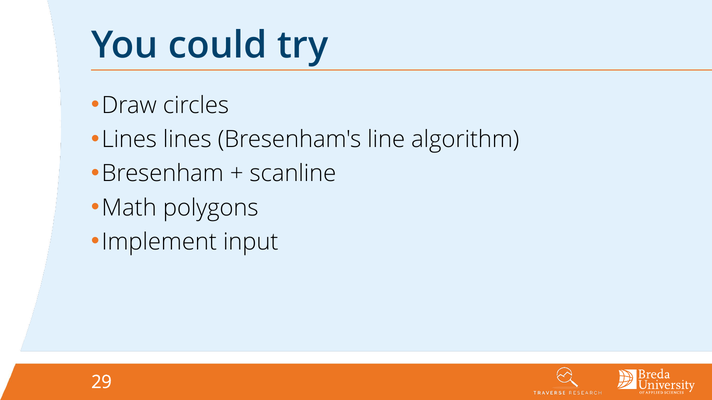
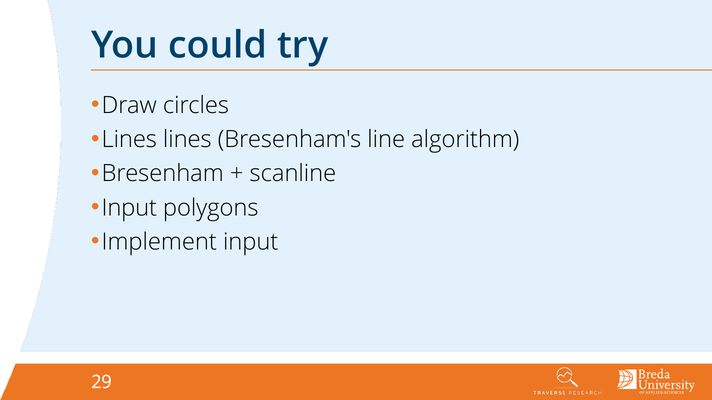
Math at (129, 208): Math -> Input
